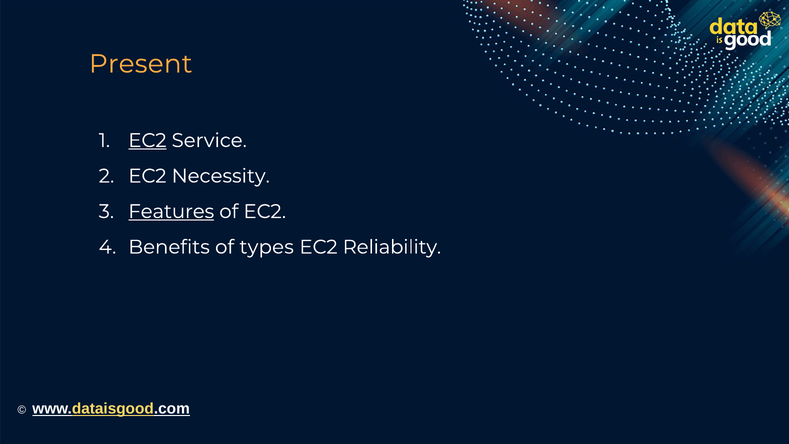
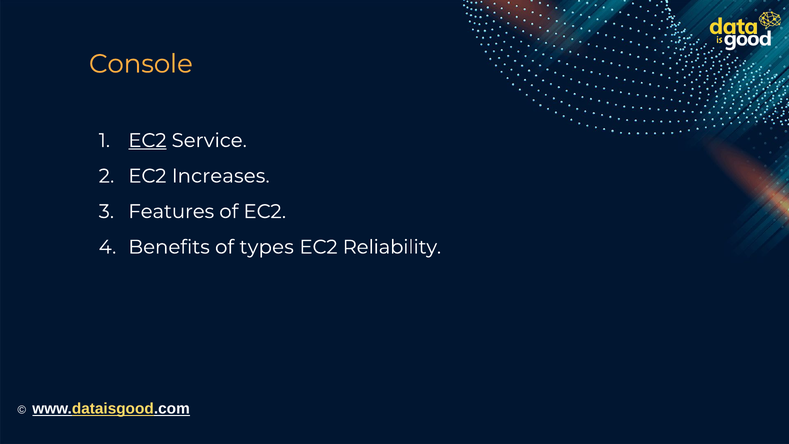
Present: Present -> Console
Necessity: Necessity -> Increases
Features underline: present -> none
